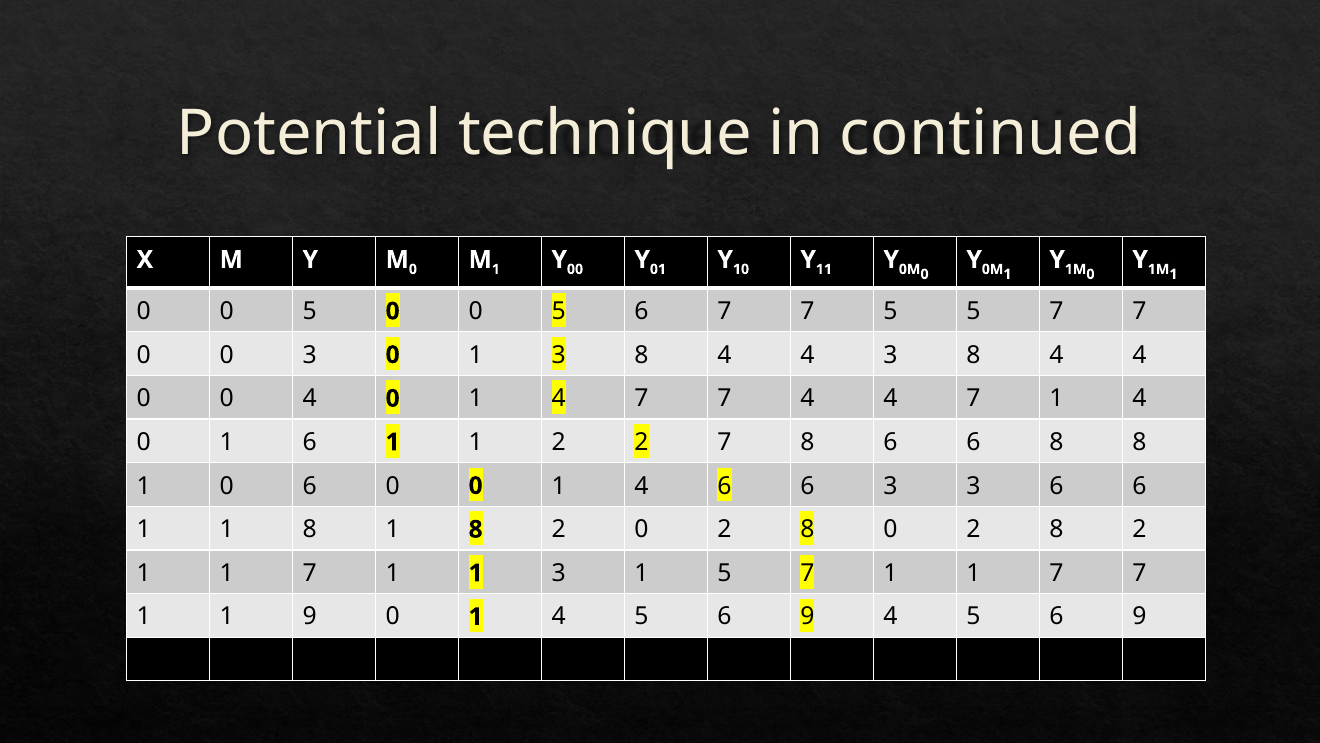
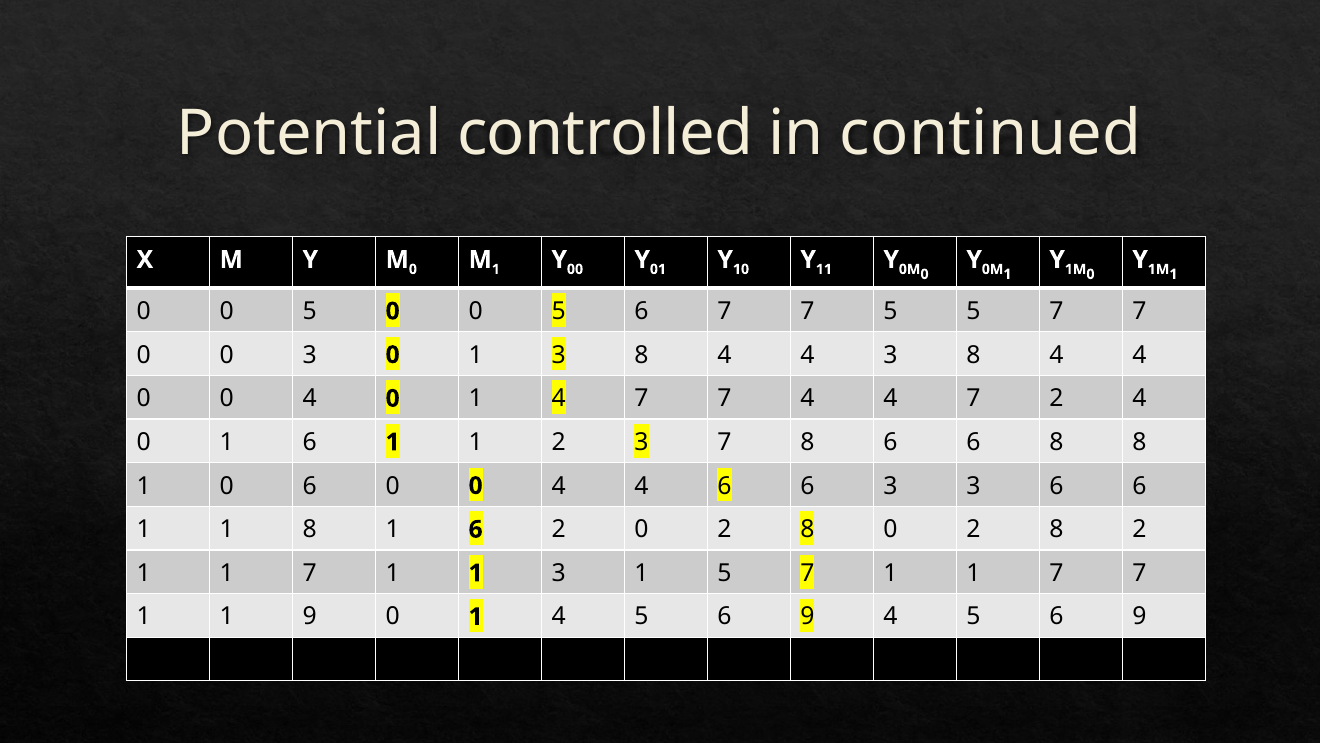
technique: technique -> controlled
4 7 1: 1 -> 2
2 2: 2 -> 3
6 0 0 1: 1 -> 4
8 1 8: 8 -> 6
